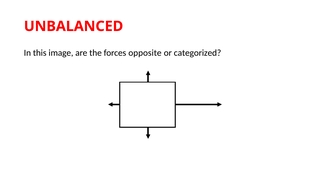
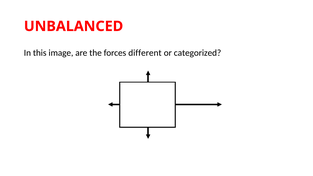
opposite: opposite -> different
